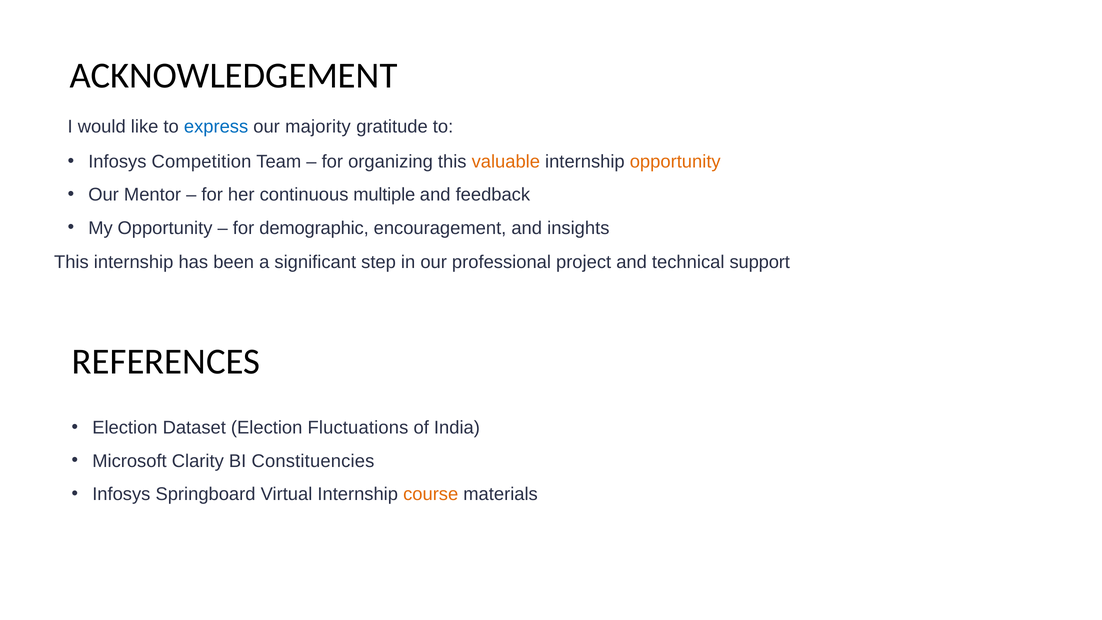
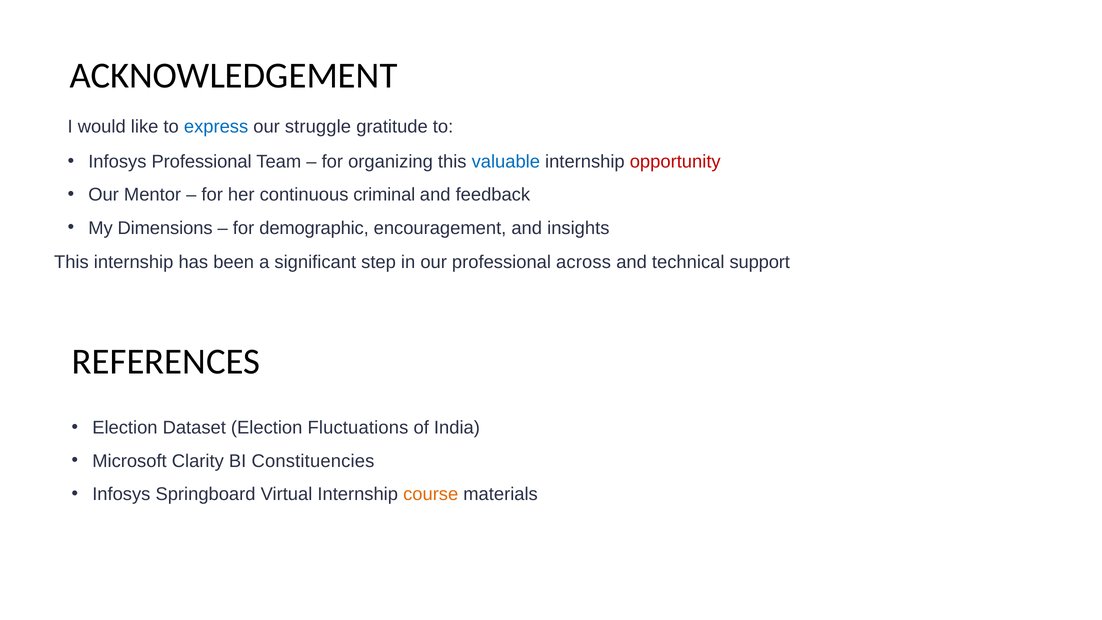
majority: majority -> struggle
Infosys Competition: Competition -> Professional
valuable colour: orange -> blue
opportunity at (675, 162) colour: orange -> red
multiple: multiple -> criminal
My Opportunity: Opportunity -> Dimensions
project: project -> across
